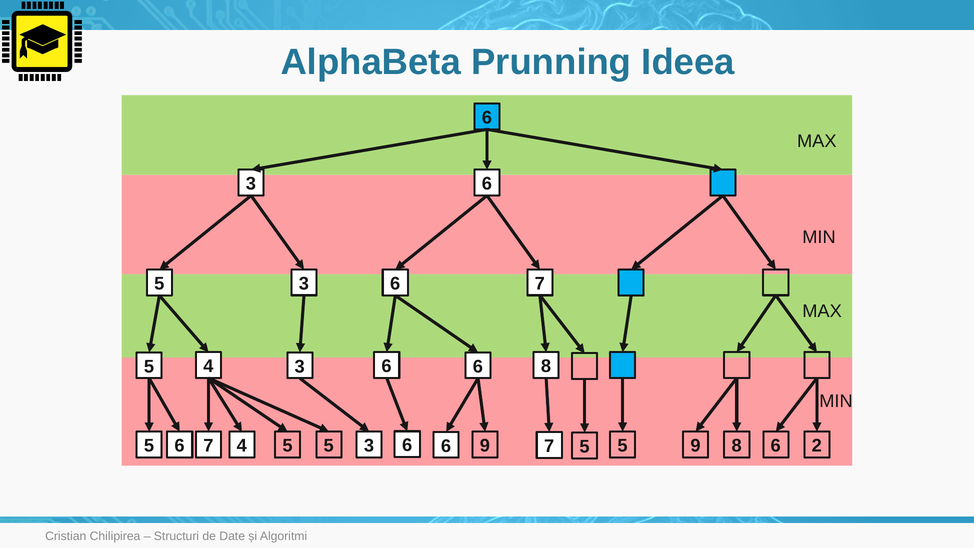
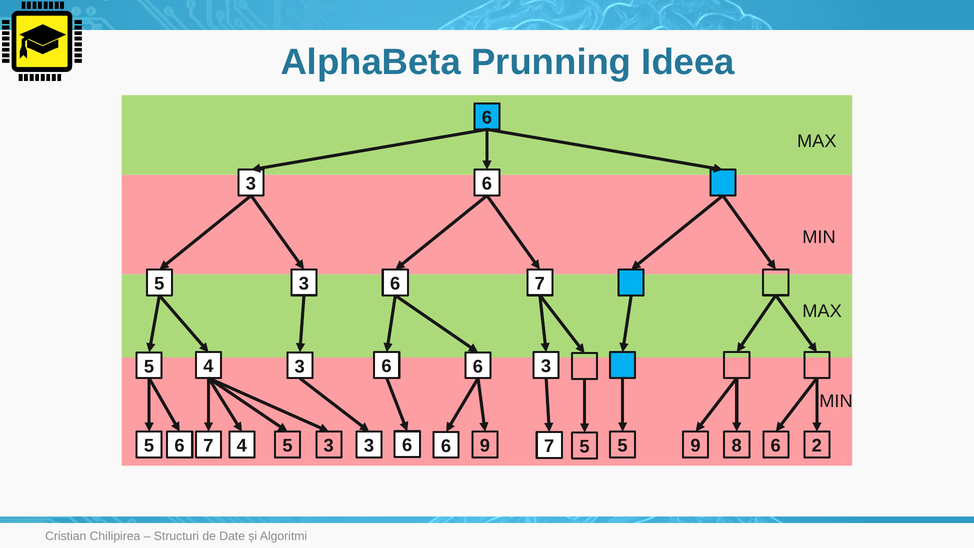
4 6 8: 8 -> 3
4 5: 5 -> 3
